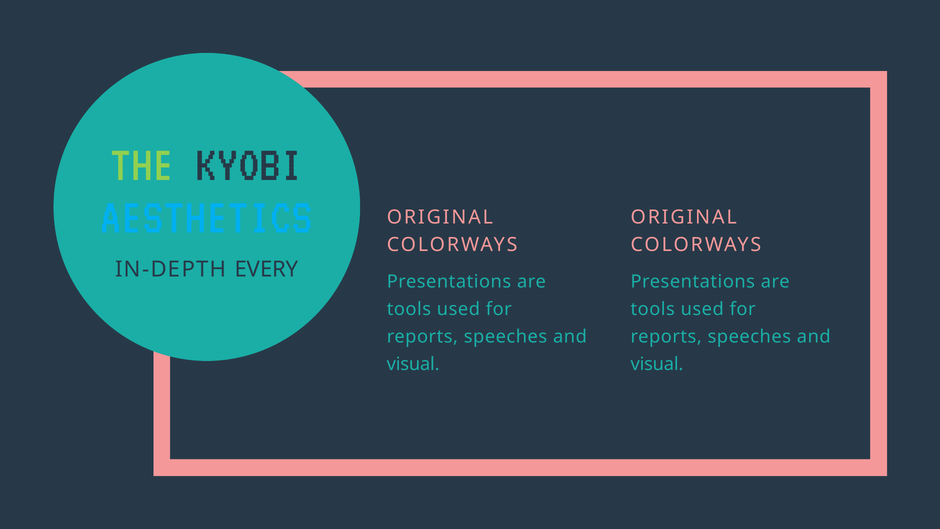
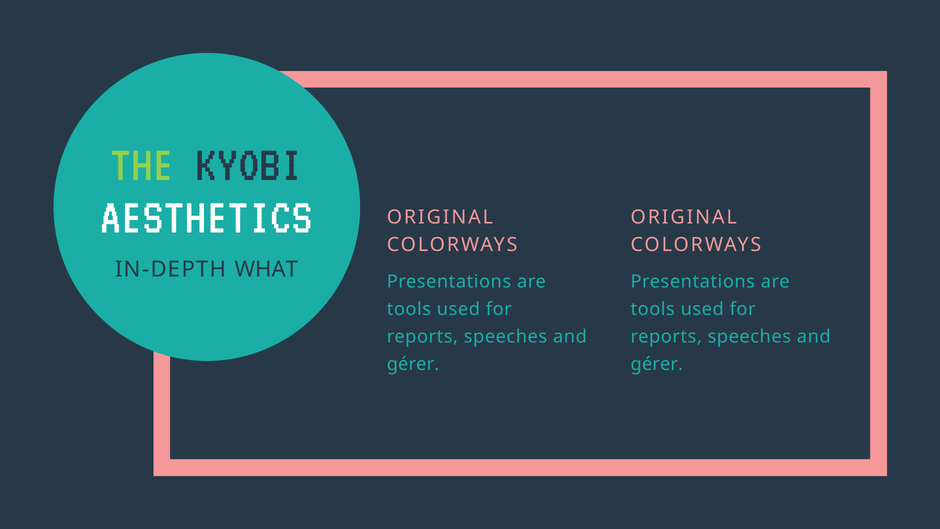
AESTHETICS colour: light blue -> white
EVERY: EVERY -> WHAT
visual at (413, 364): visual -> gérer
visual at (657, 364): visual -> gérer
